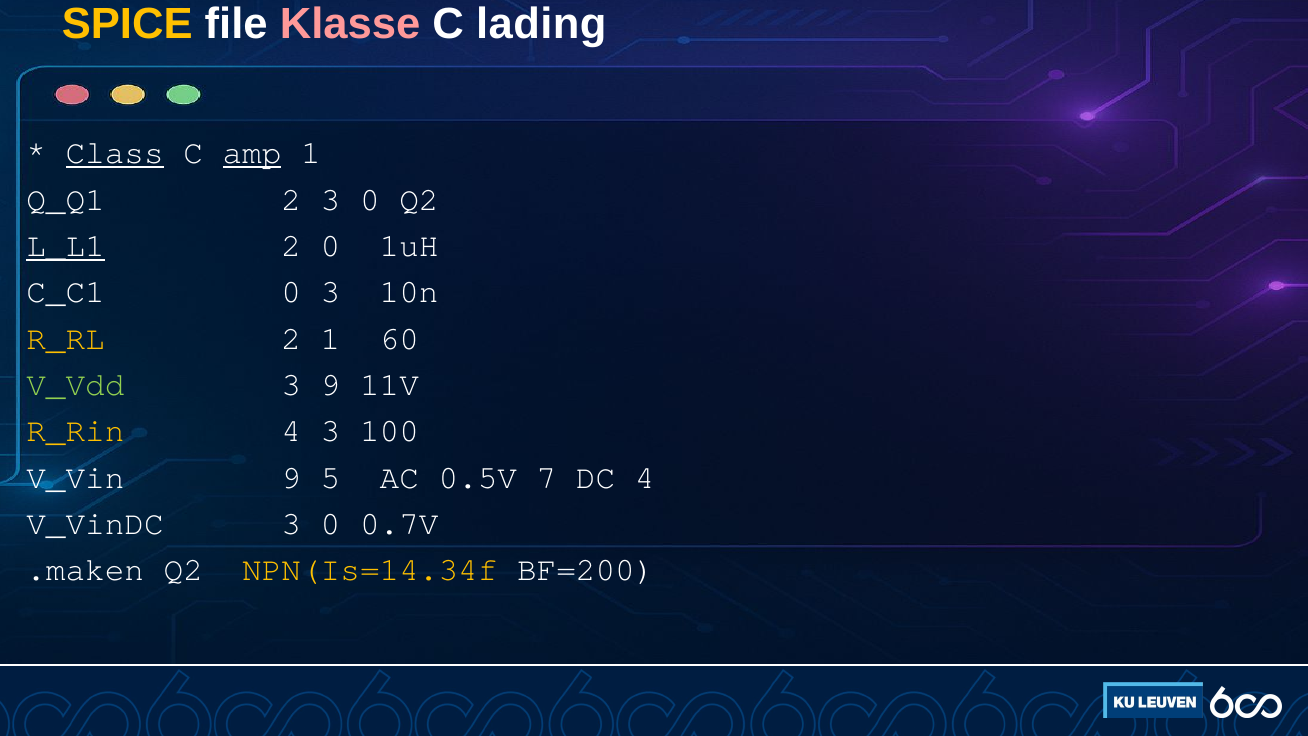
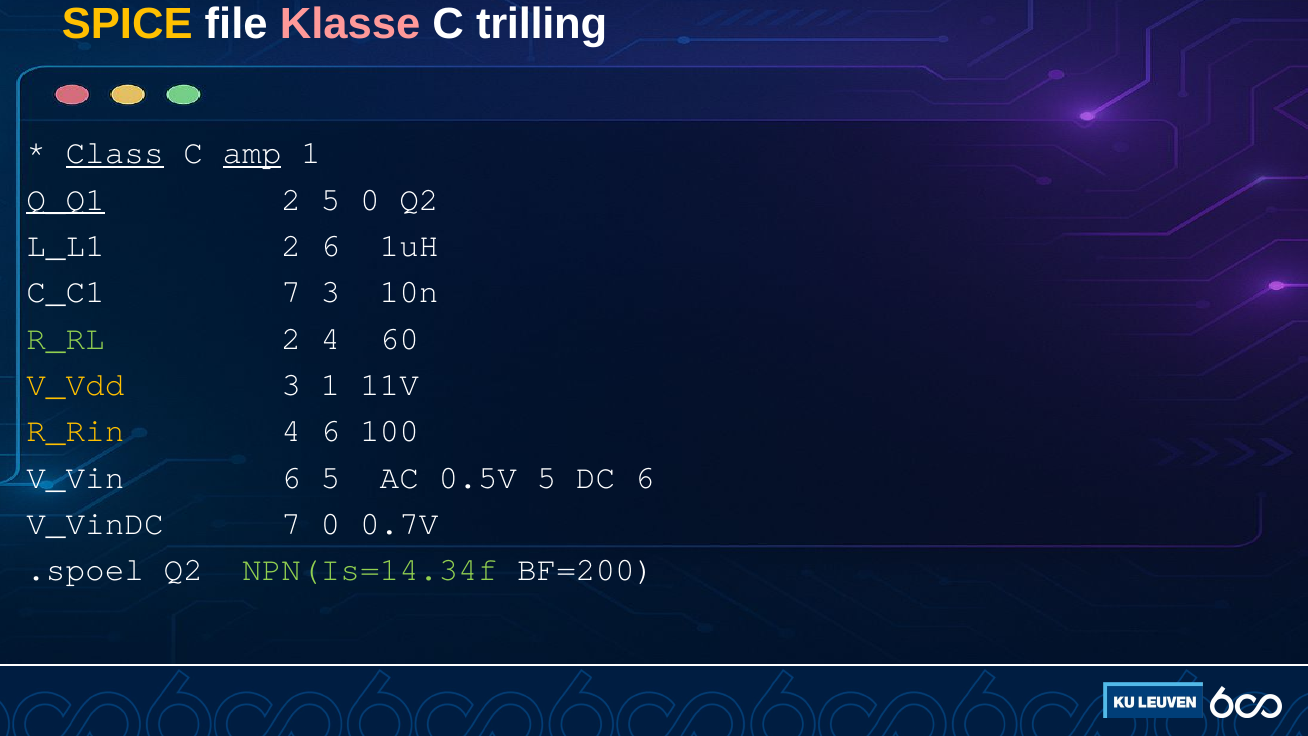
lading: lading -> trilling
Q_Q1 underline: none -> present
2 3: 3 -> 5
L_L1 underline: present -> none
2 0: 0 -> 6
C_C1 0: 0 -> 7
R_RL colour: yellow -> light green
2 1: 1 -> 4
V_Vdd colour: light green -> yellow
3 9: 9 -> 1
4 3: 3 -> 6
V_Vin 9: 9 -> 6
0.5V 7: 7 -> 5
DC 4: 4 -> 6
V_VinDC 3: 3 -> 7
.maken: .maken -> .spoel
NPN(Is=14.34f colour: yellow -> light green
